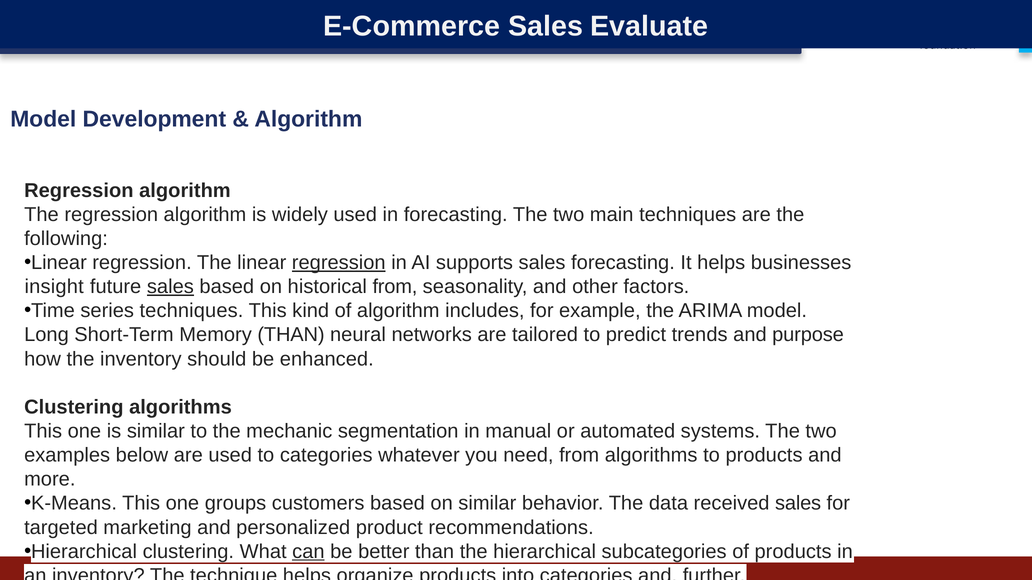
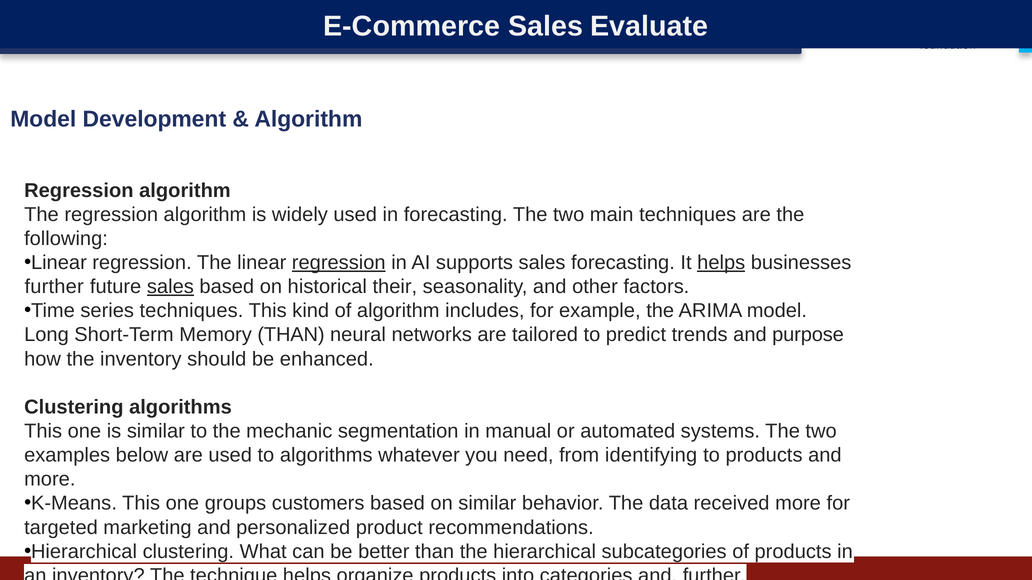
helps at (721, 263) underline: none -> present
insight at (54, 287): insight -> further
historical from: from -> their
to categories: categories -> algorithms
from algorithms: algorithms -> identifying
received sales: sales -> more
can underline: present -> none
